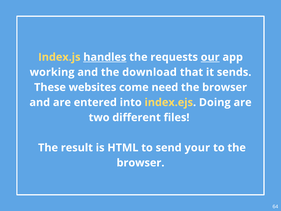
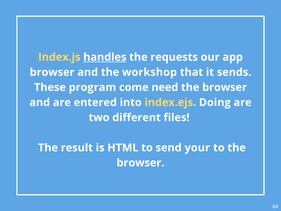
our underline: present -> none
working at (52, 72): working -> browser
download: download -> workshop
websites: websites -> program
